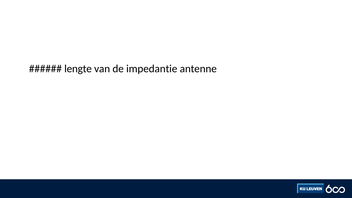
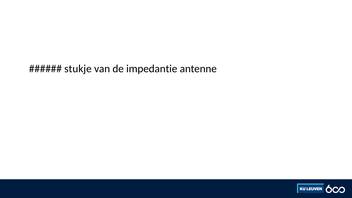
lengte: lengte -> stukje
